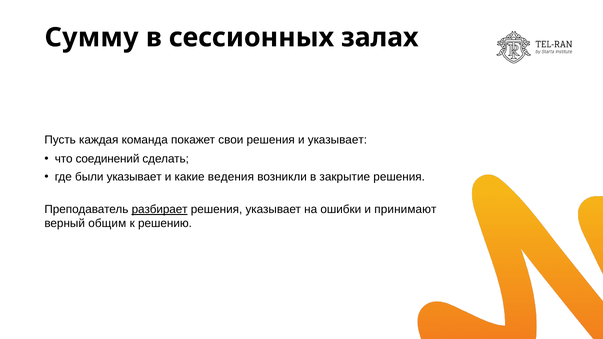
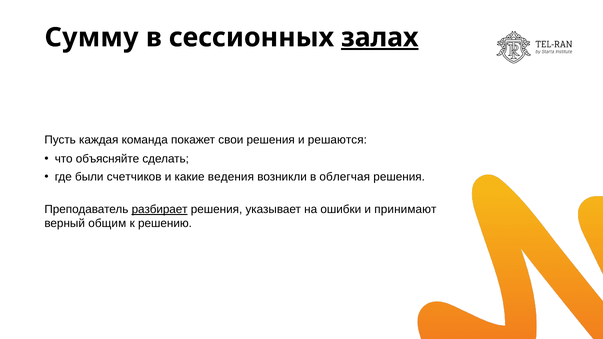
залах underline: none -> present
и указывает: указывает -> решаются
соединений: соединений -> объясняйте
были указывает: указывает -> счетчиков
закрытие: закрытие -> облегчая
